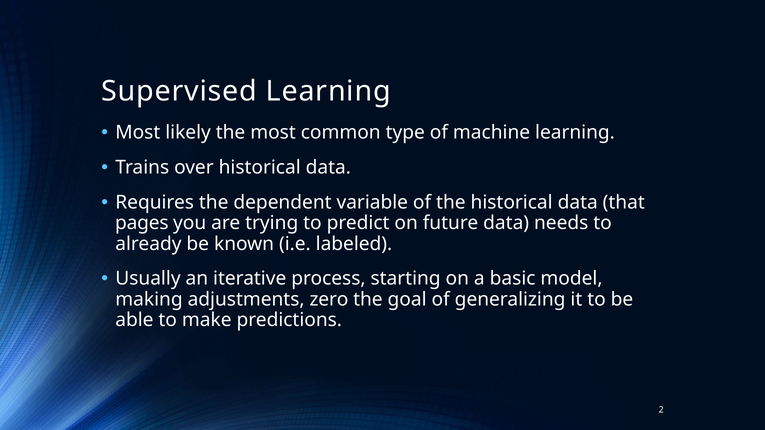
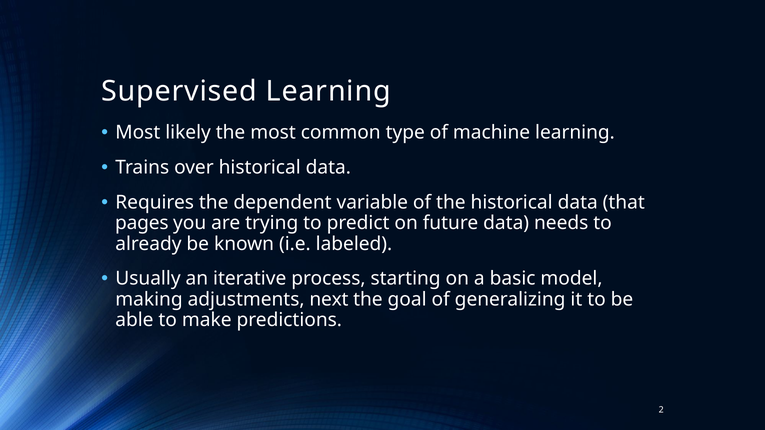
zero: zero -> next
